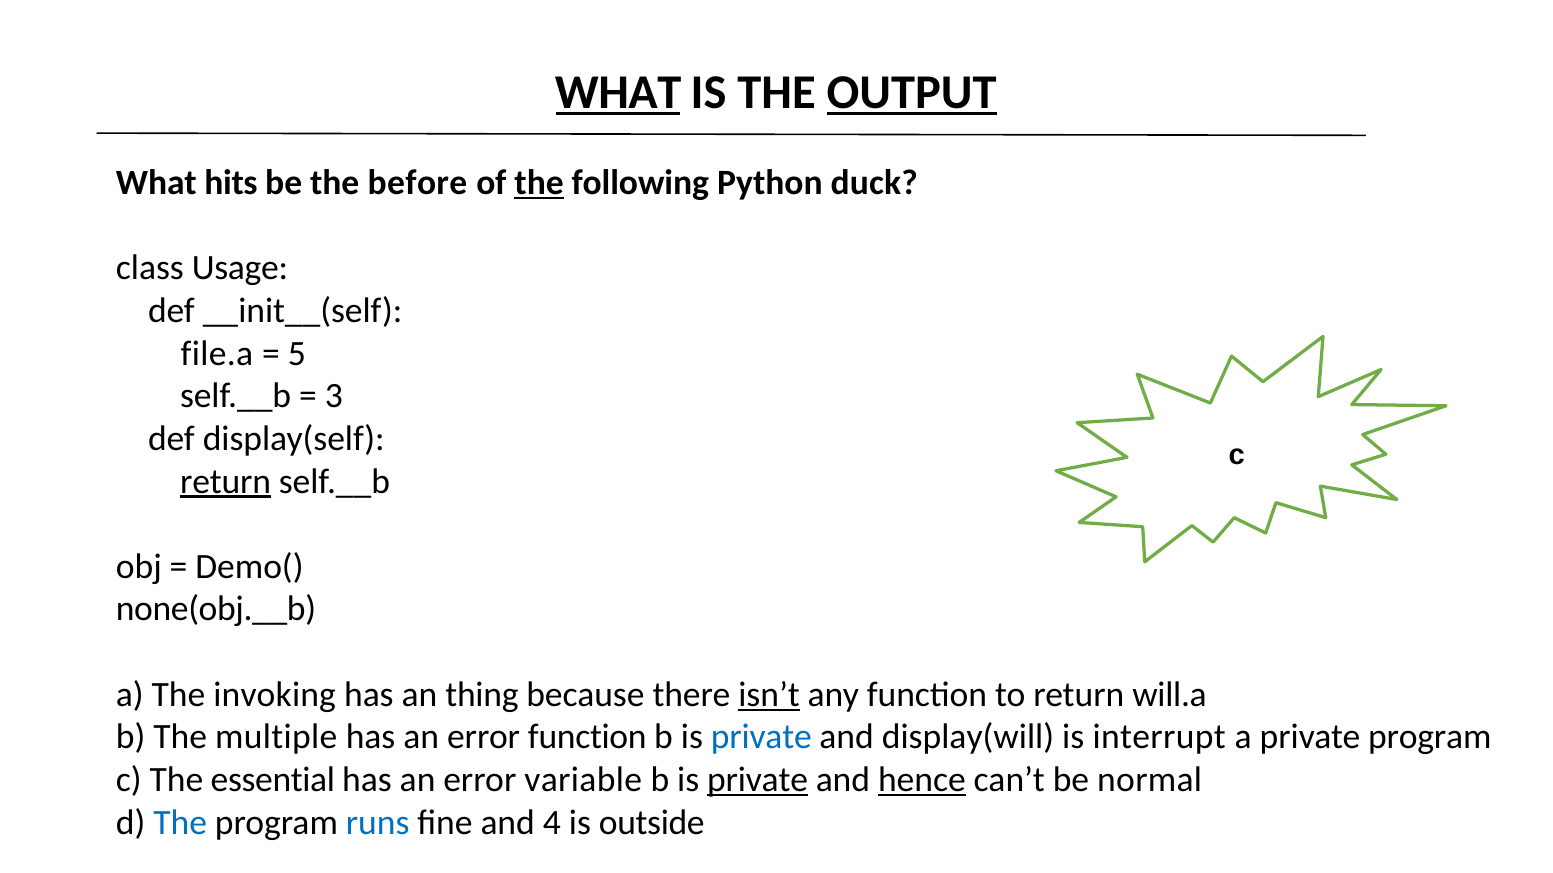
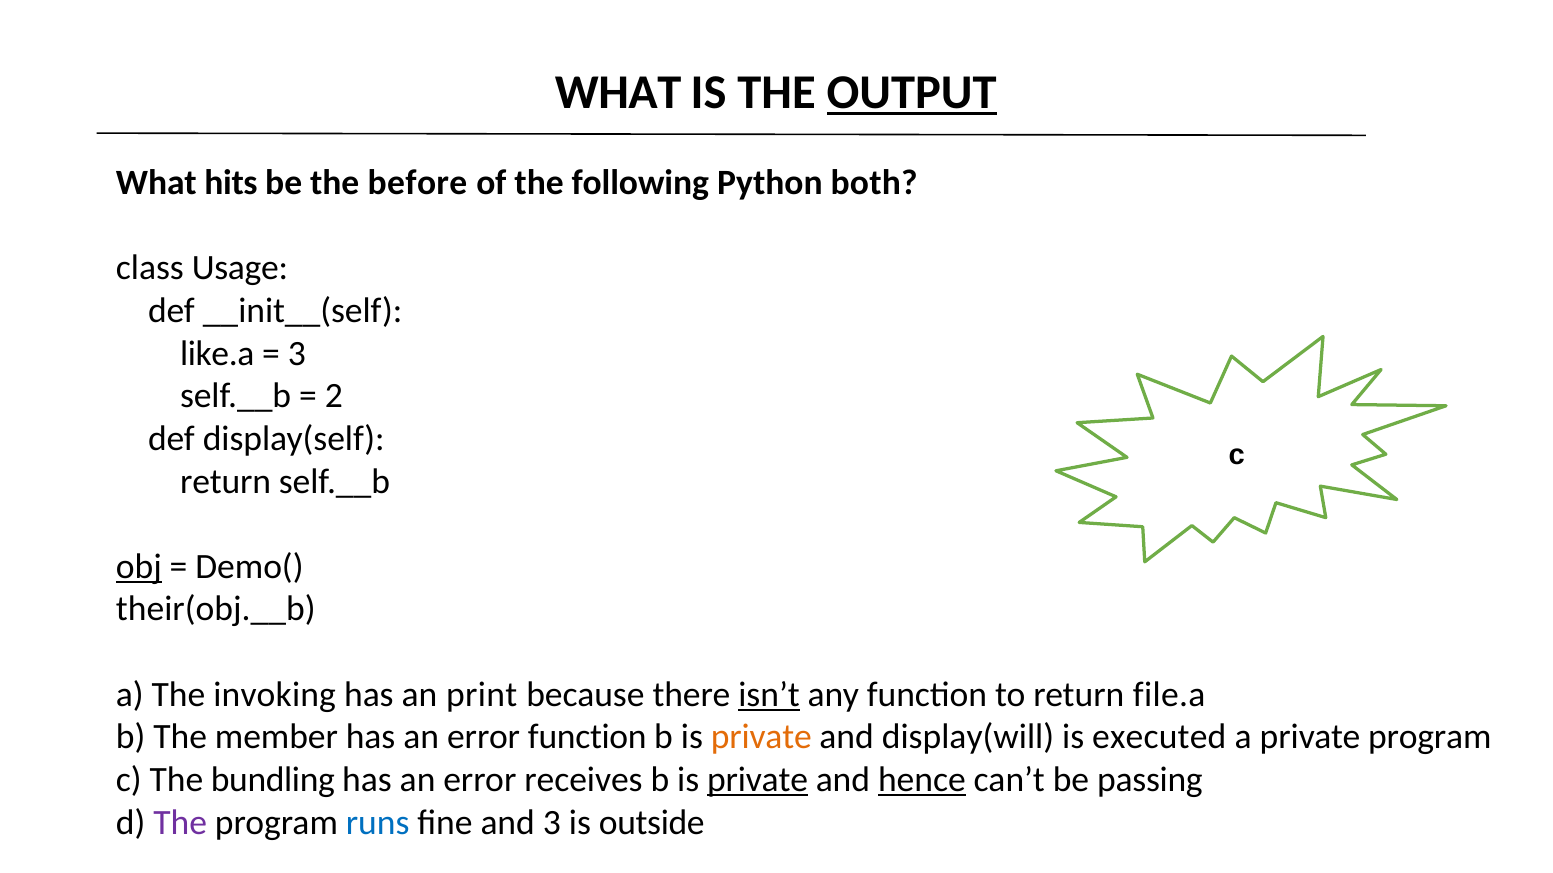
WHAT at (618, 93) underline: present -> none
the at (539, 183) underline: present -> none
duck: duck -> both
file.a: file.a -> like.a
5 at (297, 353): 5 -> 3
3: 3 -> 2
return at (226, 482) underline: present -> none
obj underline: none -> present
none(obj.__b: none(obj.__b -> their(obj.__b
thing: thing -> print
will.a: will.a -> file.a
multiple: multiple -> member
private at (761, 738) colour: blue -> orange
interrupt: interrupt -> executed
essential: essential -> bundling
variable: variable -> receives
normal: normal -> passing
The at (180, 823) colour: blue -> purple
and 4: 4 -> 3
